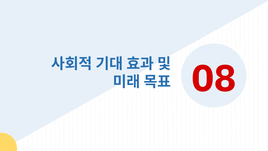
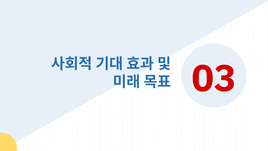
08: 08 -> 03
